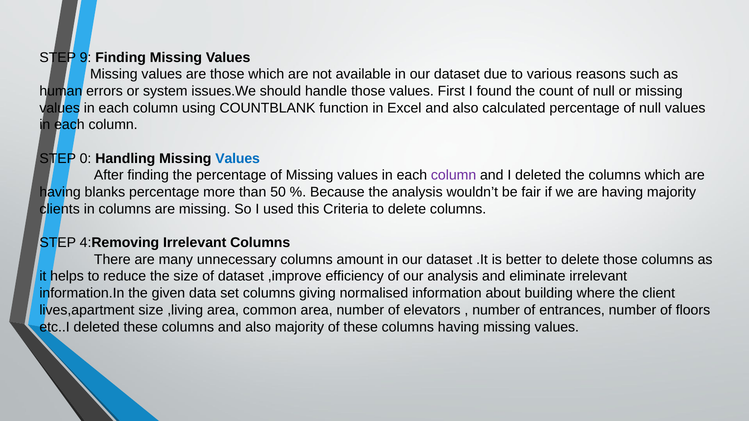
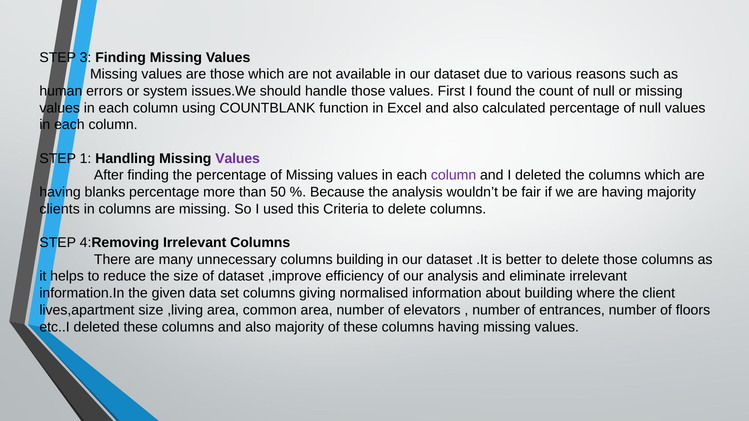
9: 9 -> 3
0: 0 -> 1
Values at (238, 159) colour: blue -> purple
columns amount: amount -> building
